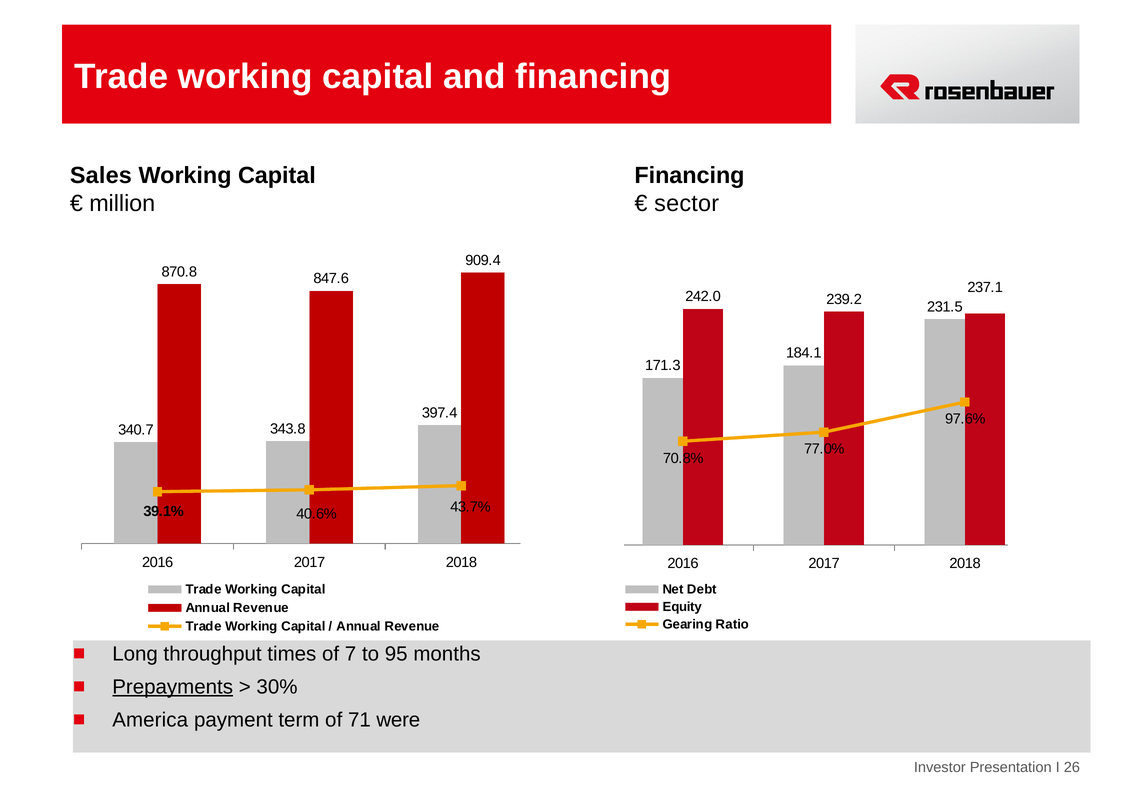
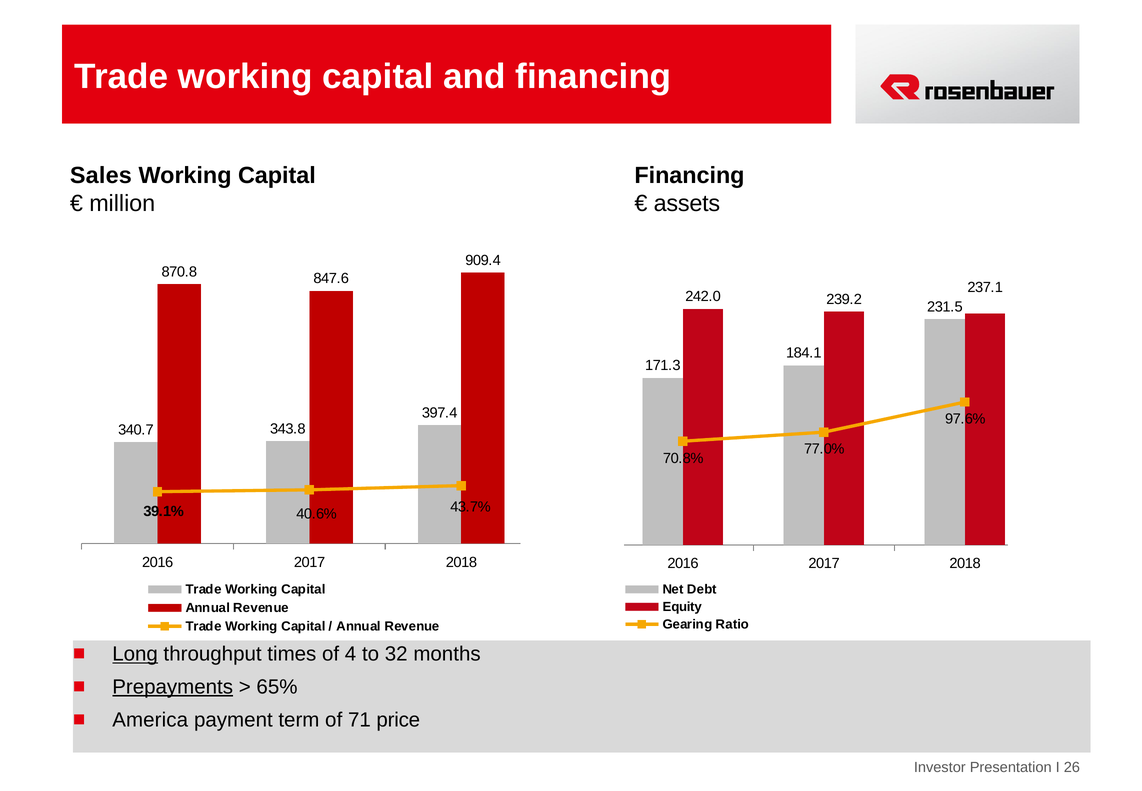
sector: sector -> assets
Long underline: none -> present
7: 7 -> 4
95: 95 -> 32
30%: 30% -> 65%
were: were -> price
